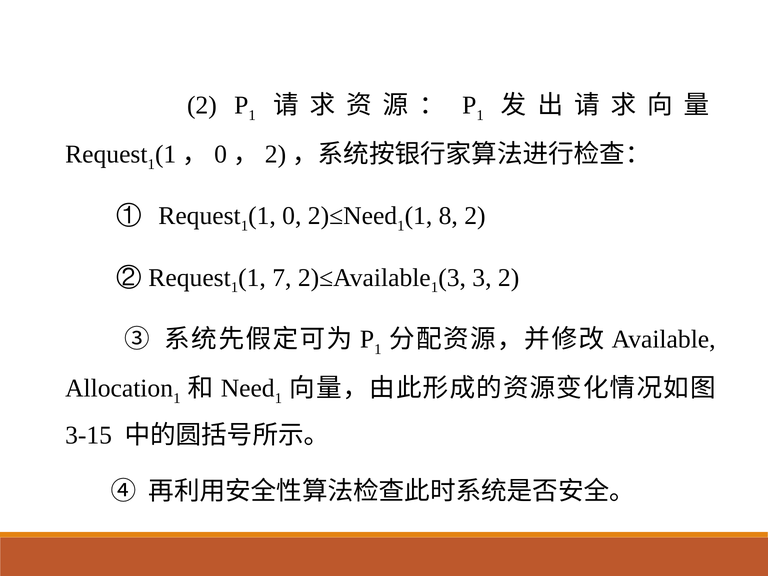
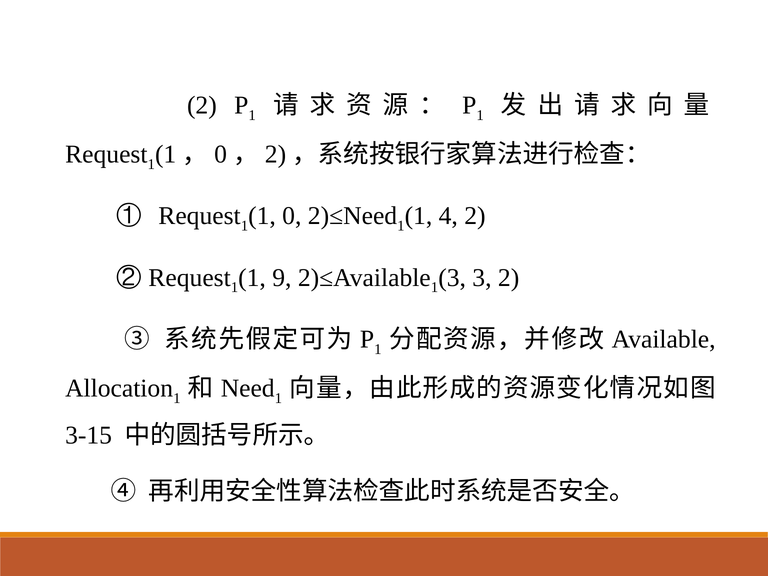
8: 8 -> 4
7: 7 -> 9
